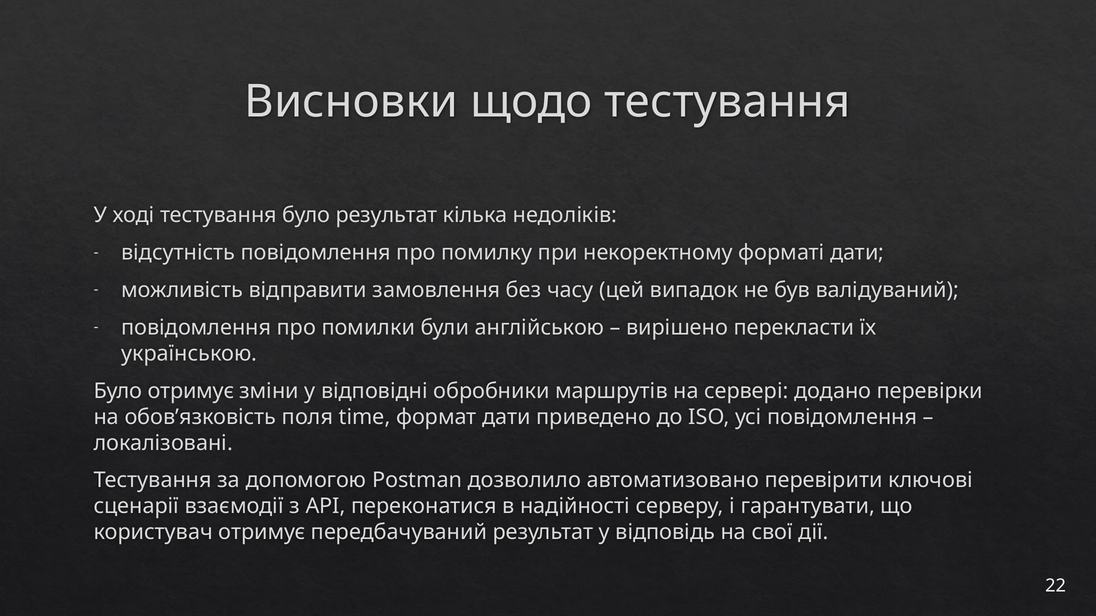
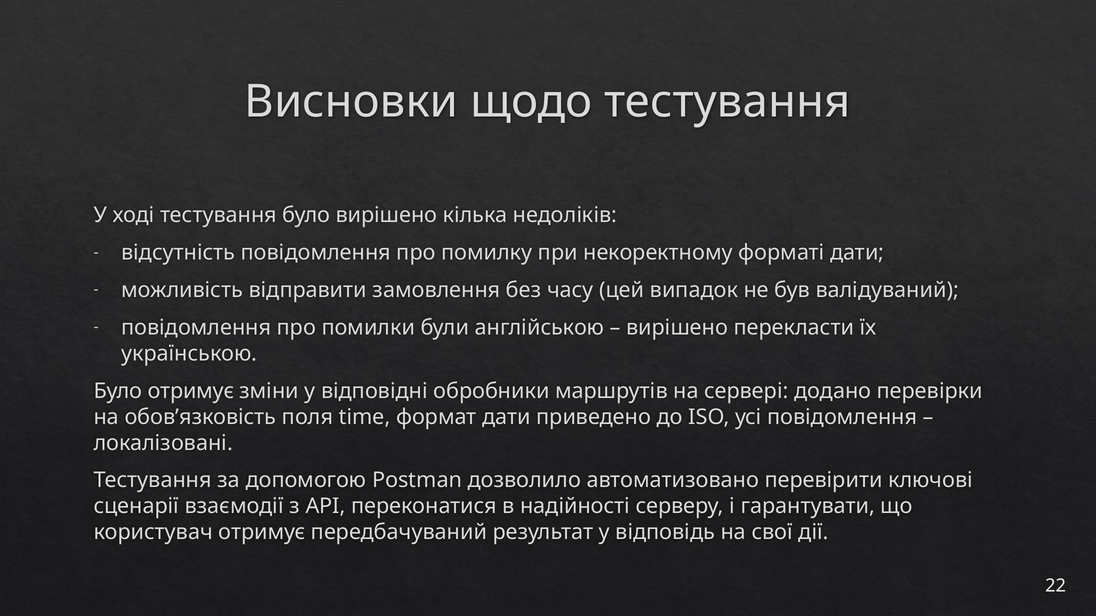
було результат: результат -> вирішено
